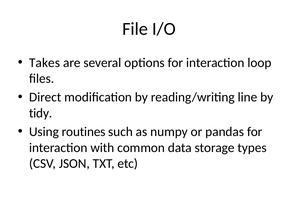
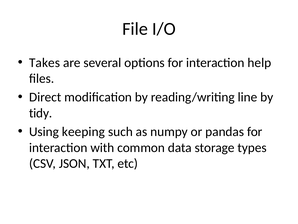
loop: loop -> help
routines: routines -> keeping
